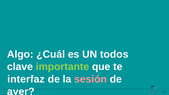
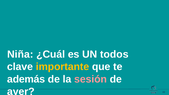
Algo: Algo -> Niña
importante colour: light green -> yellow
interfaz: interfaz -> además
